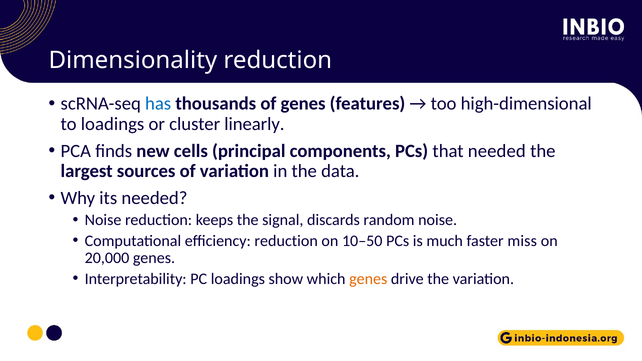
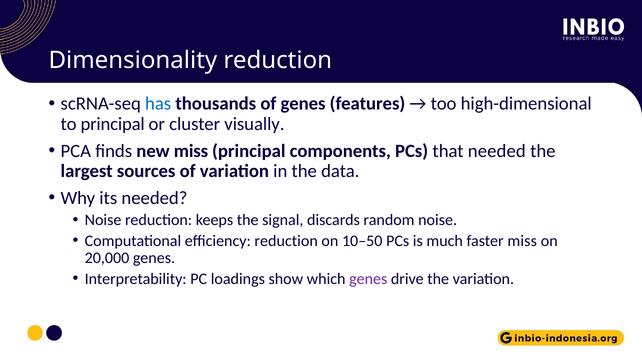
to loadings: loadings -> principal
linearly: linearly -> visually
new cells: cells -> miss
genes at (368, 279) colour: orange -> purple
